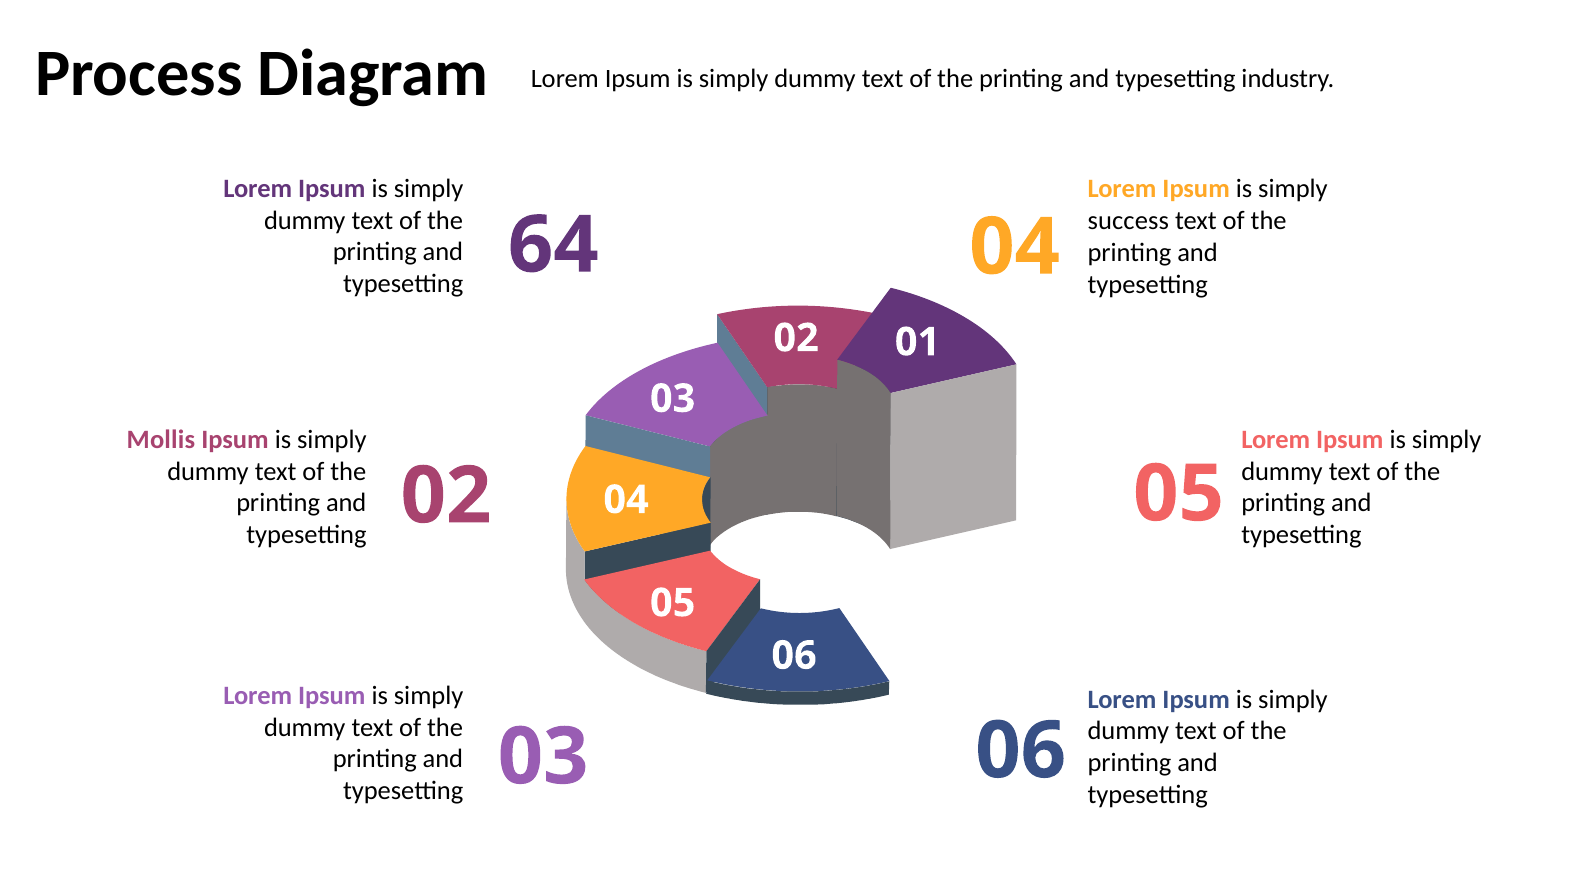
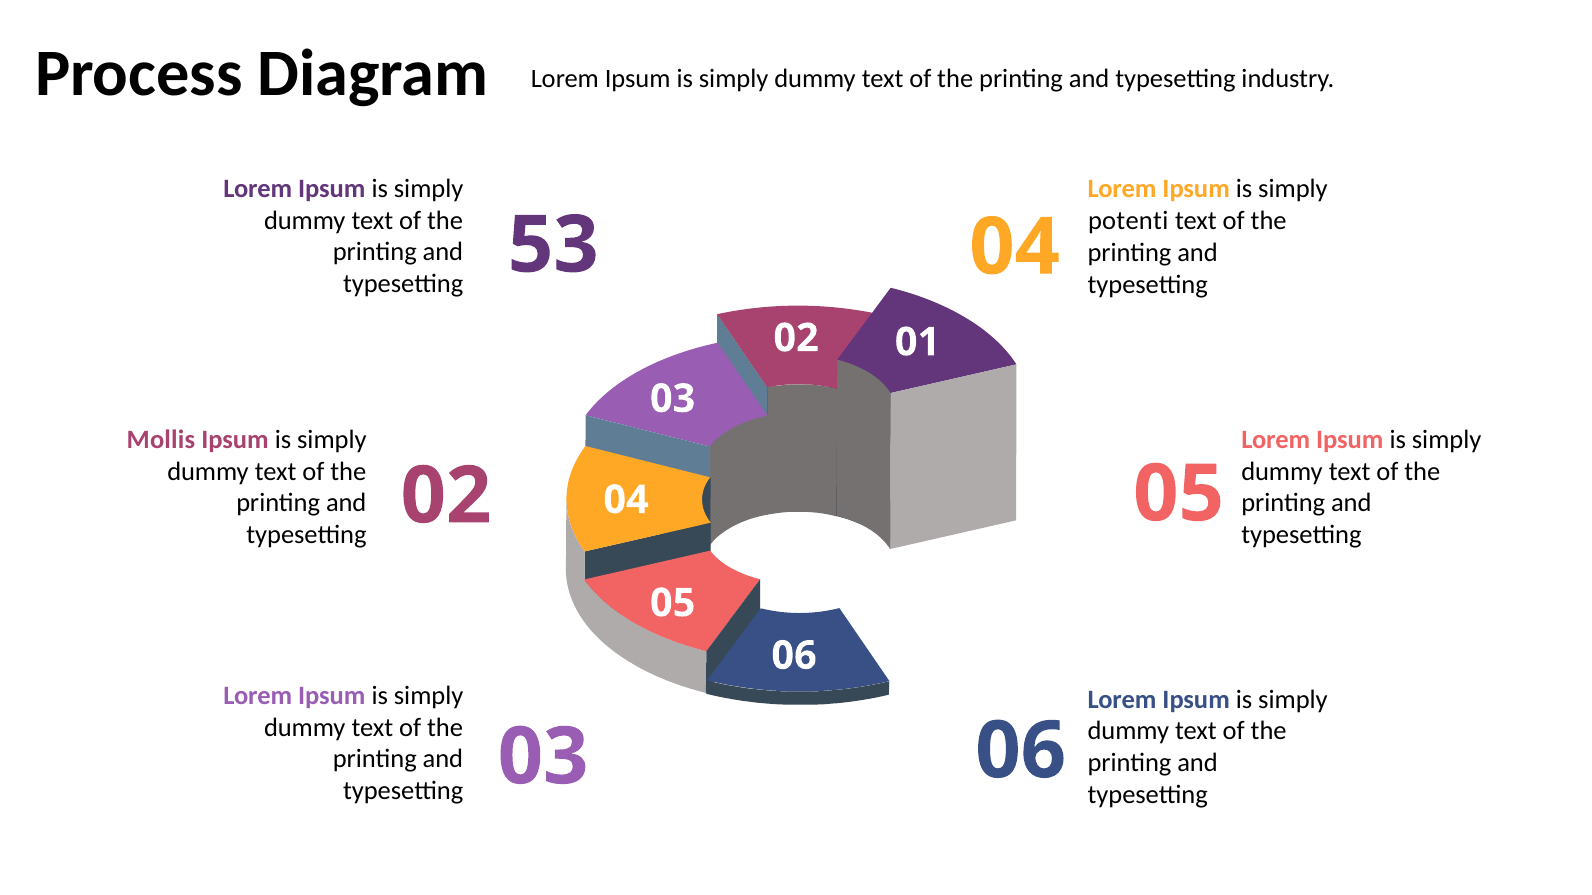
success: success -> potenti
64: 64 -> 53
